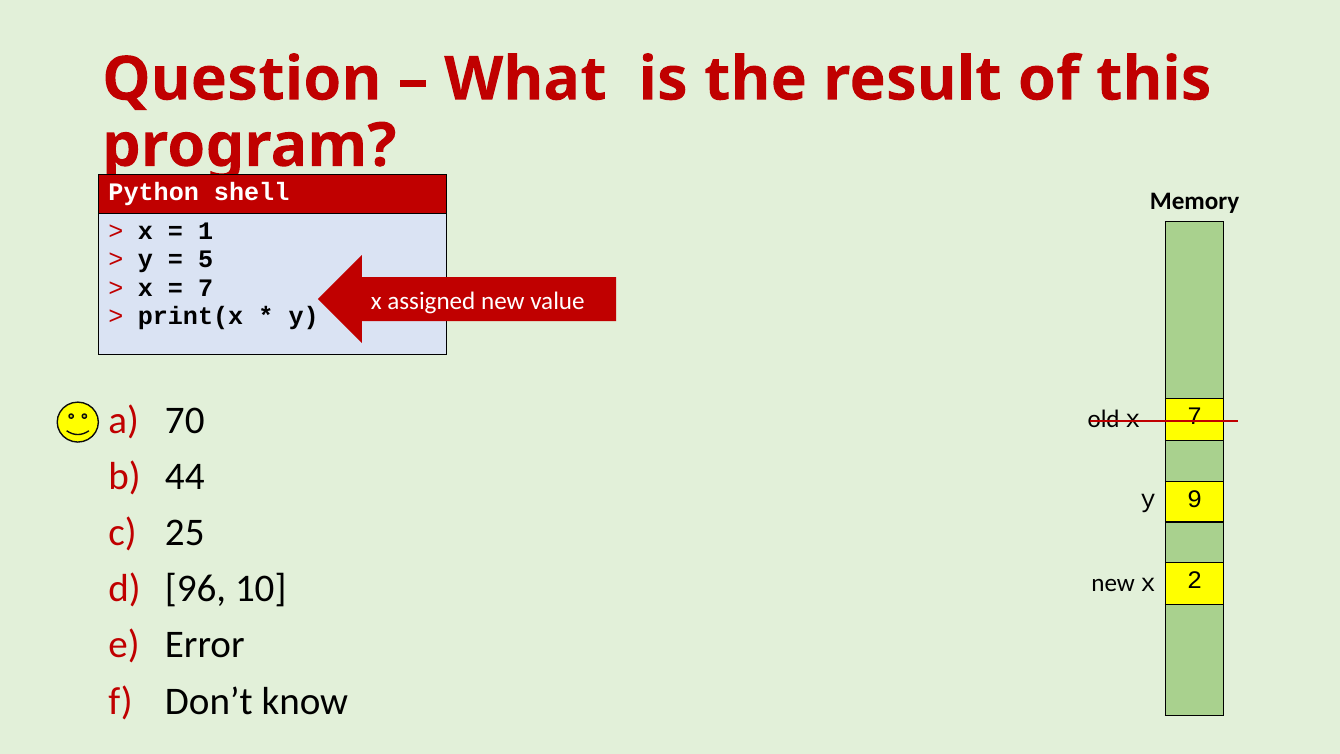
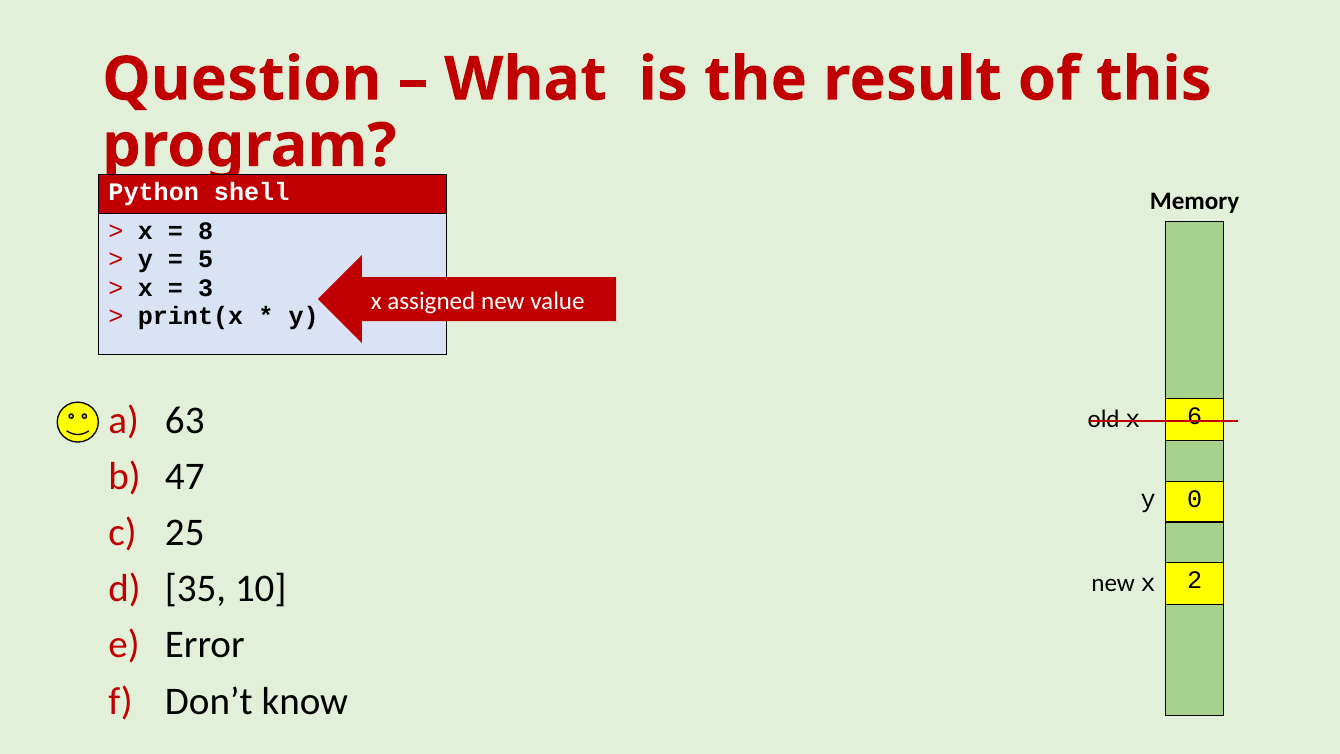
1: 1 -> 8
7 at (206, 288): 7 -> 3
70: 70 -> 63
x 7: 7 -> 6
44: 44 -> 47
9: 9 -> 0
96: 96 -> 35
